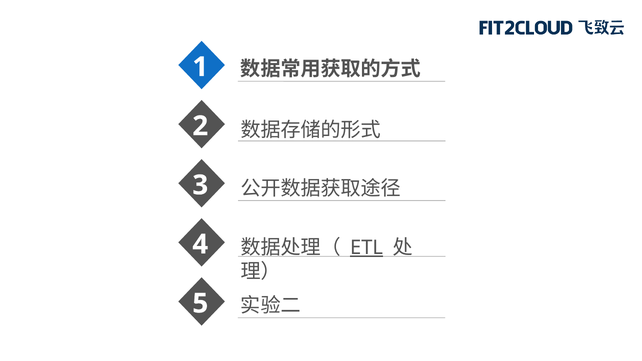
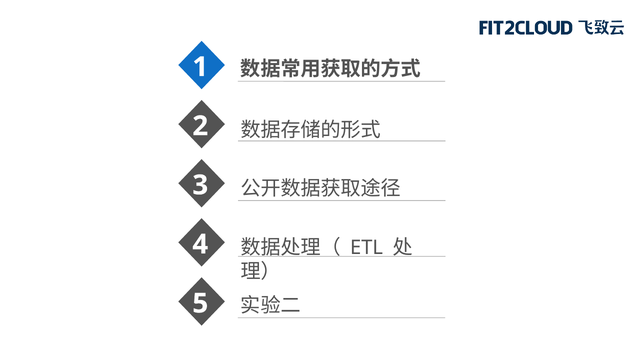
ETL underline: present -> none
